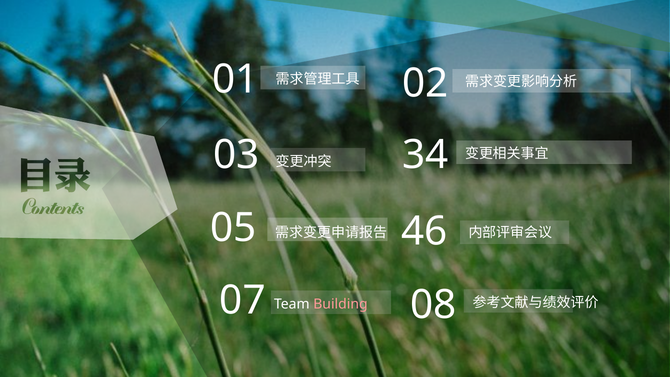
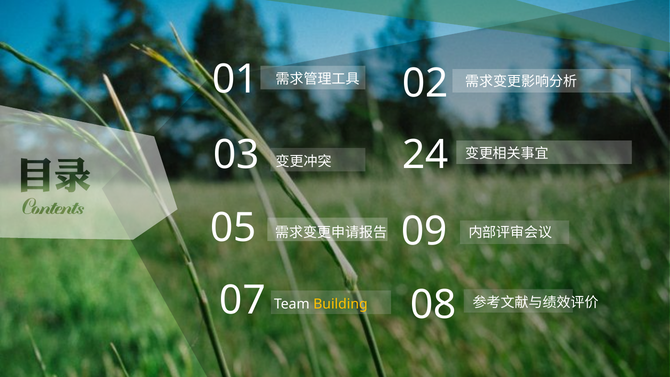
34: 34 -> 24
46: 46 -> 09
Building colour: pink -> yellow
